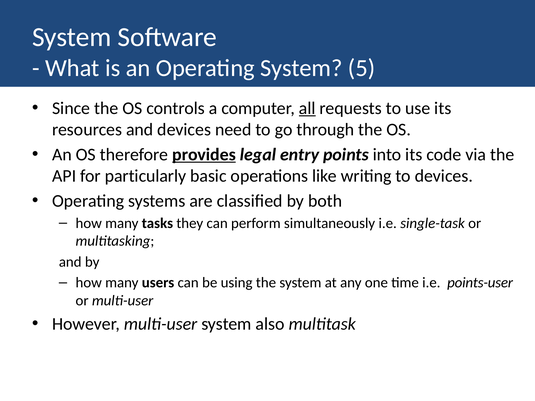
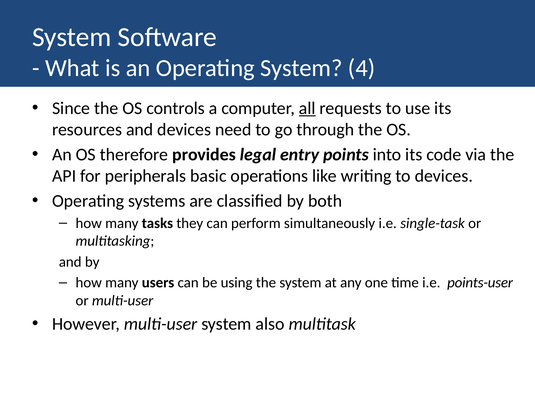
5: 5 -> 4
provides underline: present -> none
particularly: particularly -> peripherals
